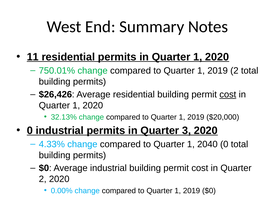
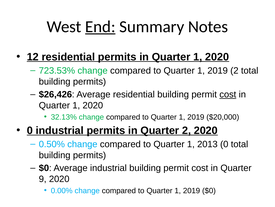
End underline: none -> present
11: 11 -> 12
750.01%: 750.01% -> 723.53%
Quarter 3: 3 -> 2
4.33%: 4.33% -> 0.50%
2040: 2040 -> 2013
2 at (43, 178): 2 -> 9
